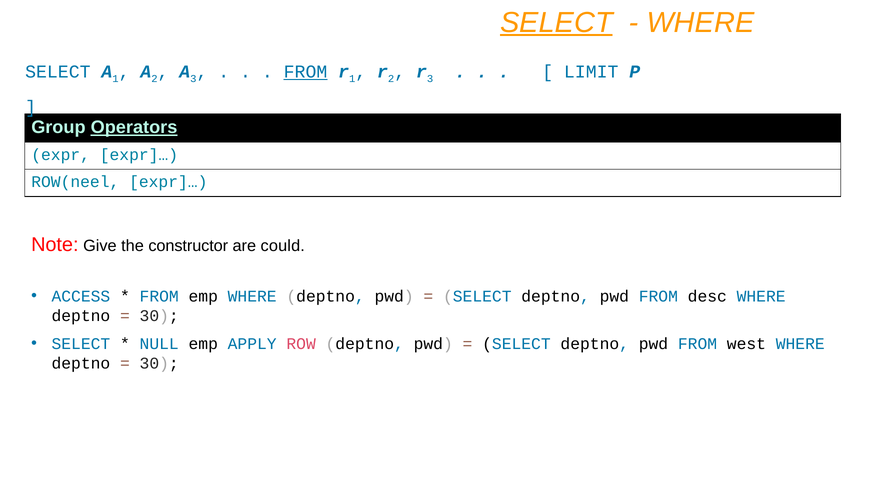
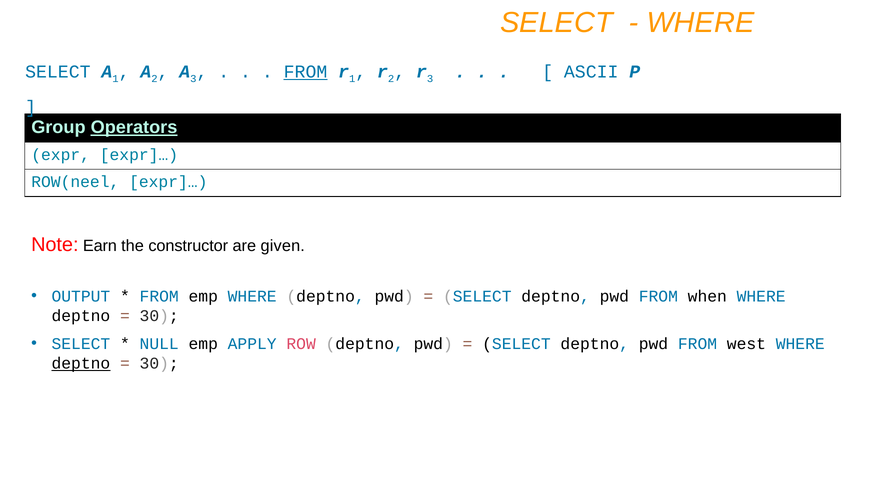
SELECT at (556, 23) underline: present -> none
LIMIT: LIMIT -> ASCII
Give: Give -> Earn
could: could -> given
ACCESS: ACCESS -> OUTPUT
desc: desc -> when
deptno at (81, 364) underline: none -> present
